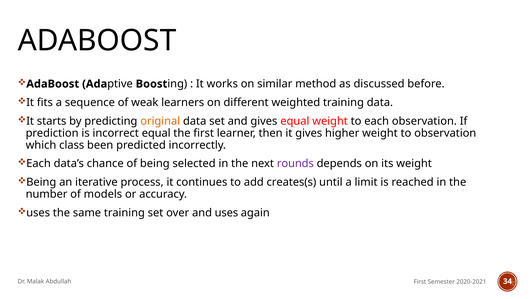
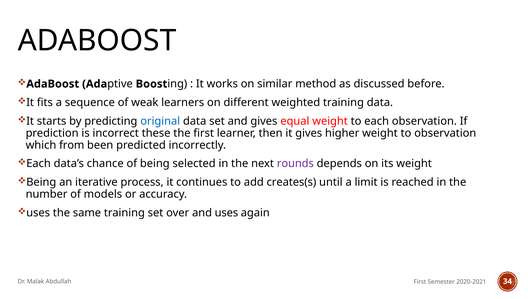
original colour: orange -> blue
incorrect equal: equal -> these
class: class -> from
